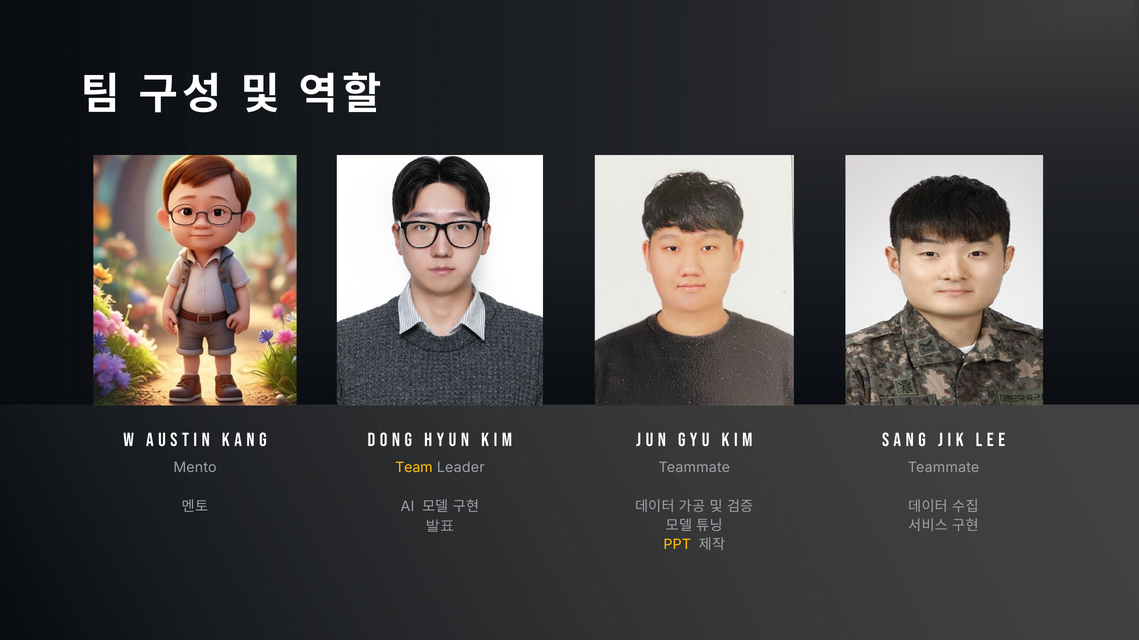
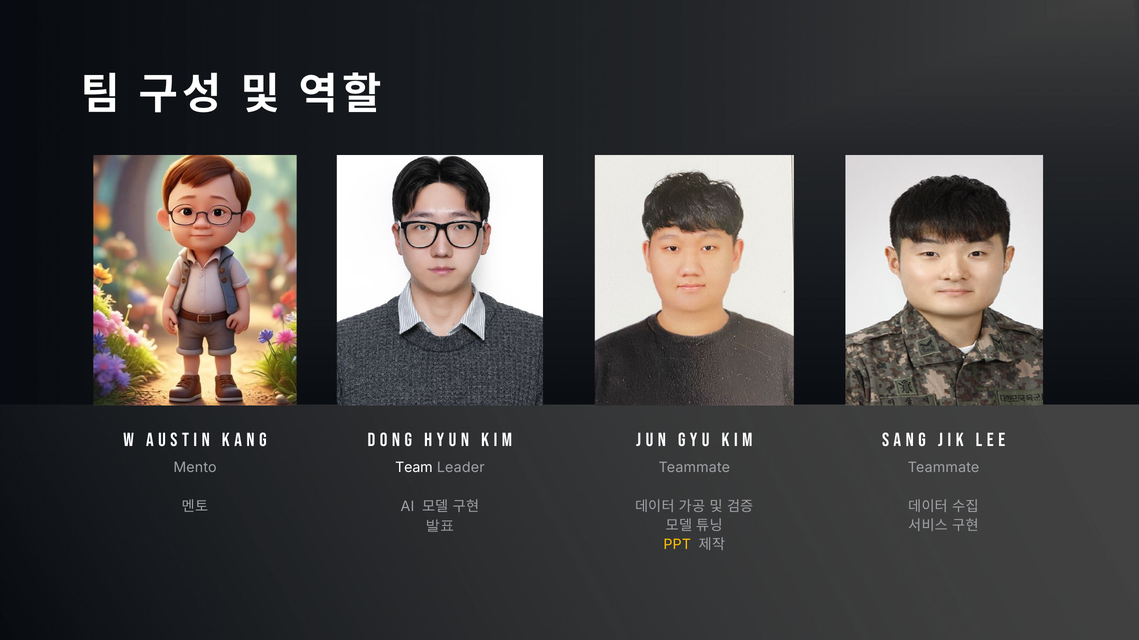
Team colour: yellow -> white
